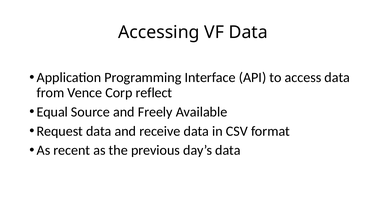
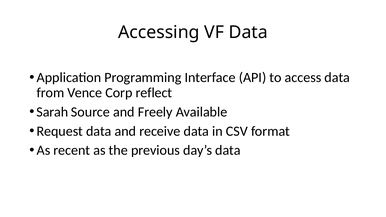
Equal: Equal -> Sarah
